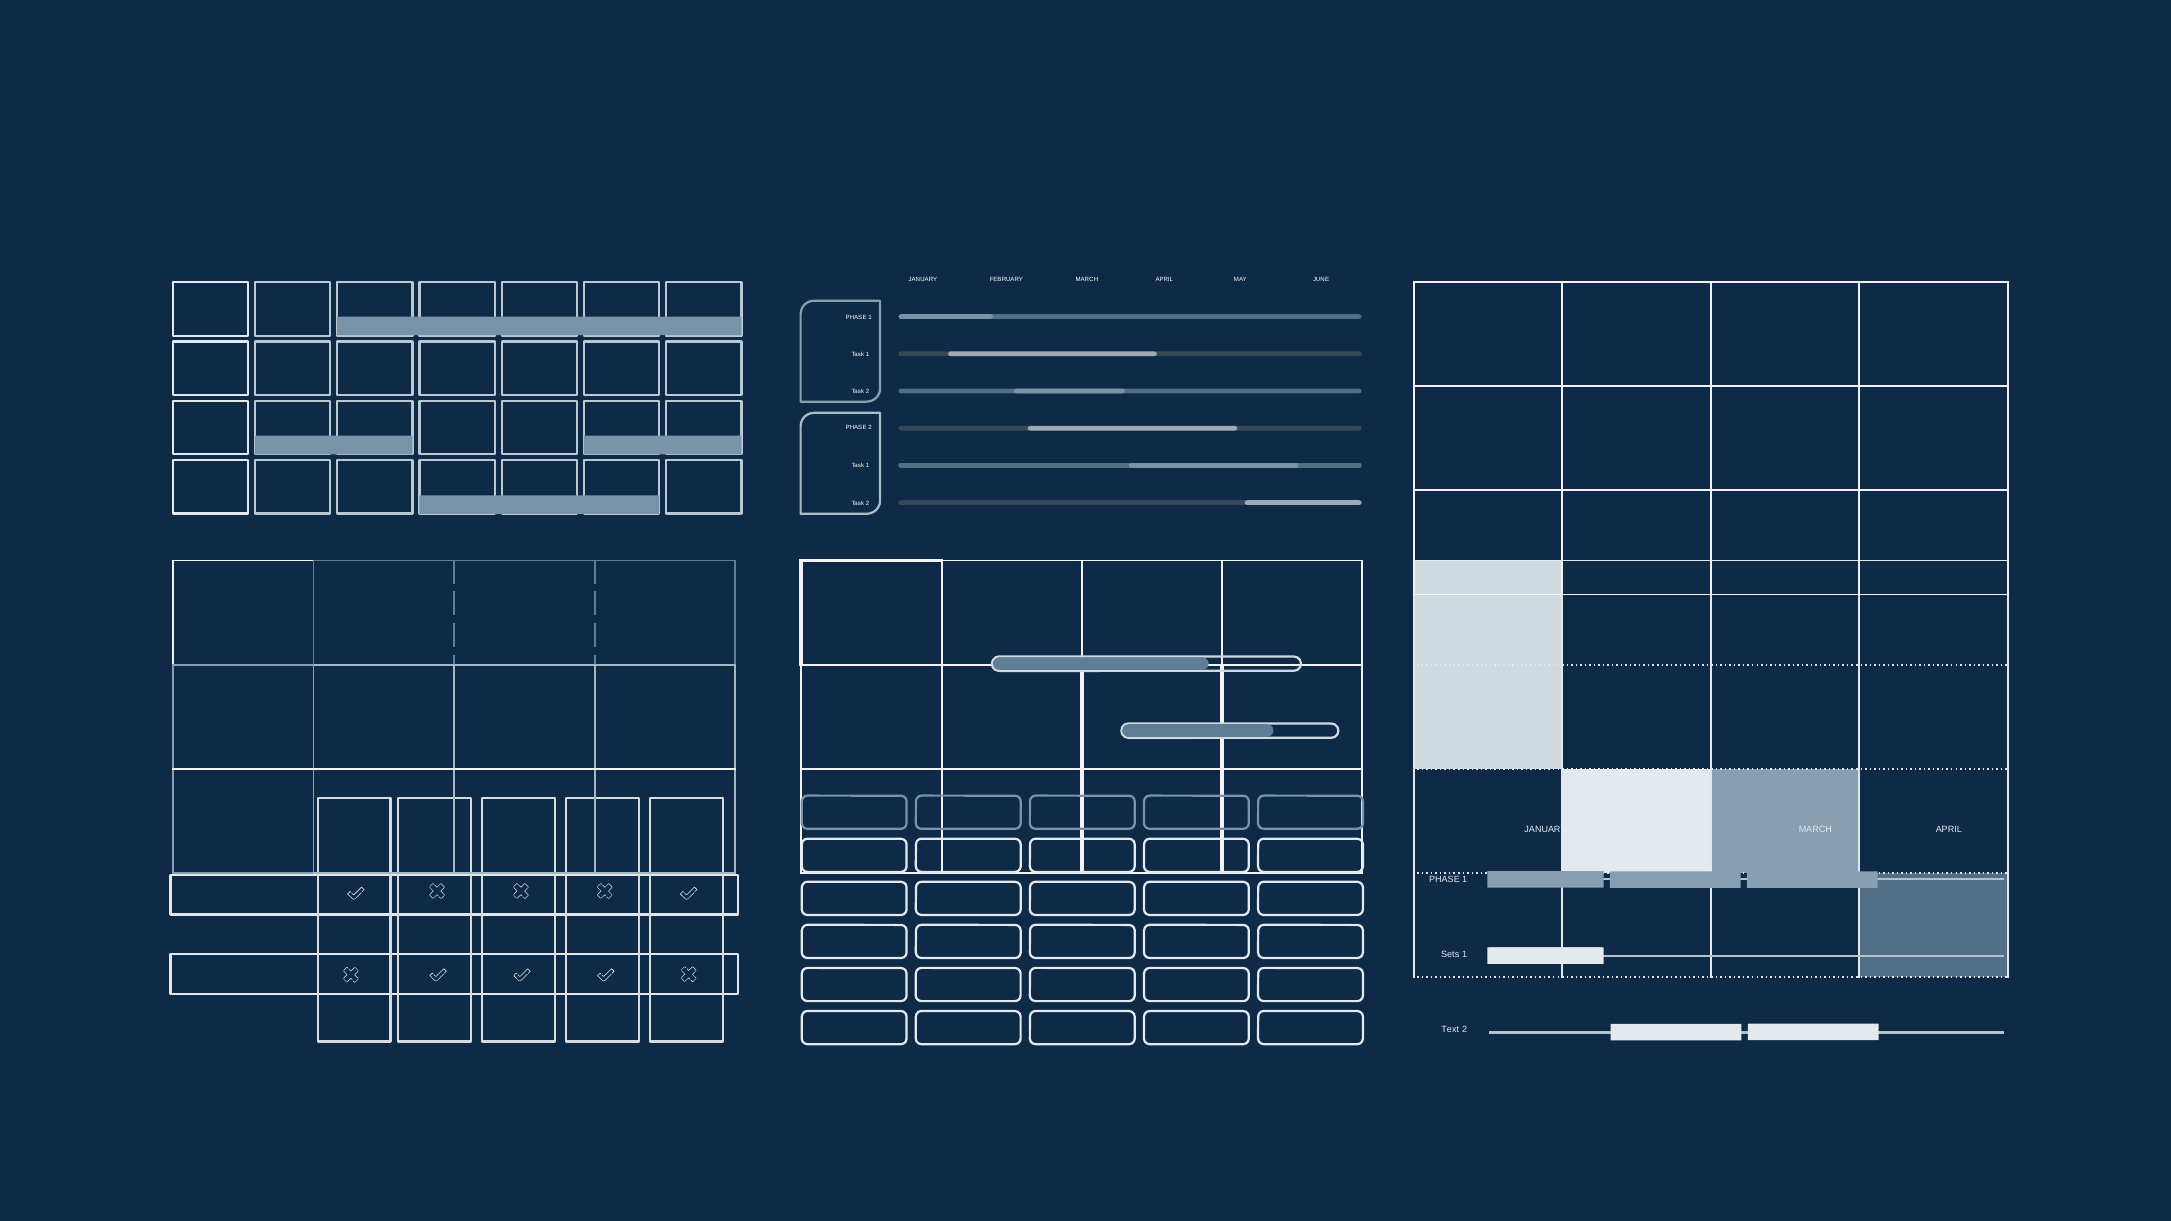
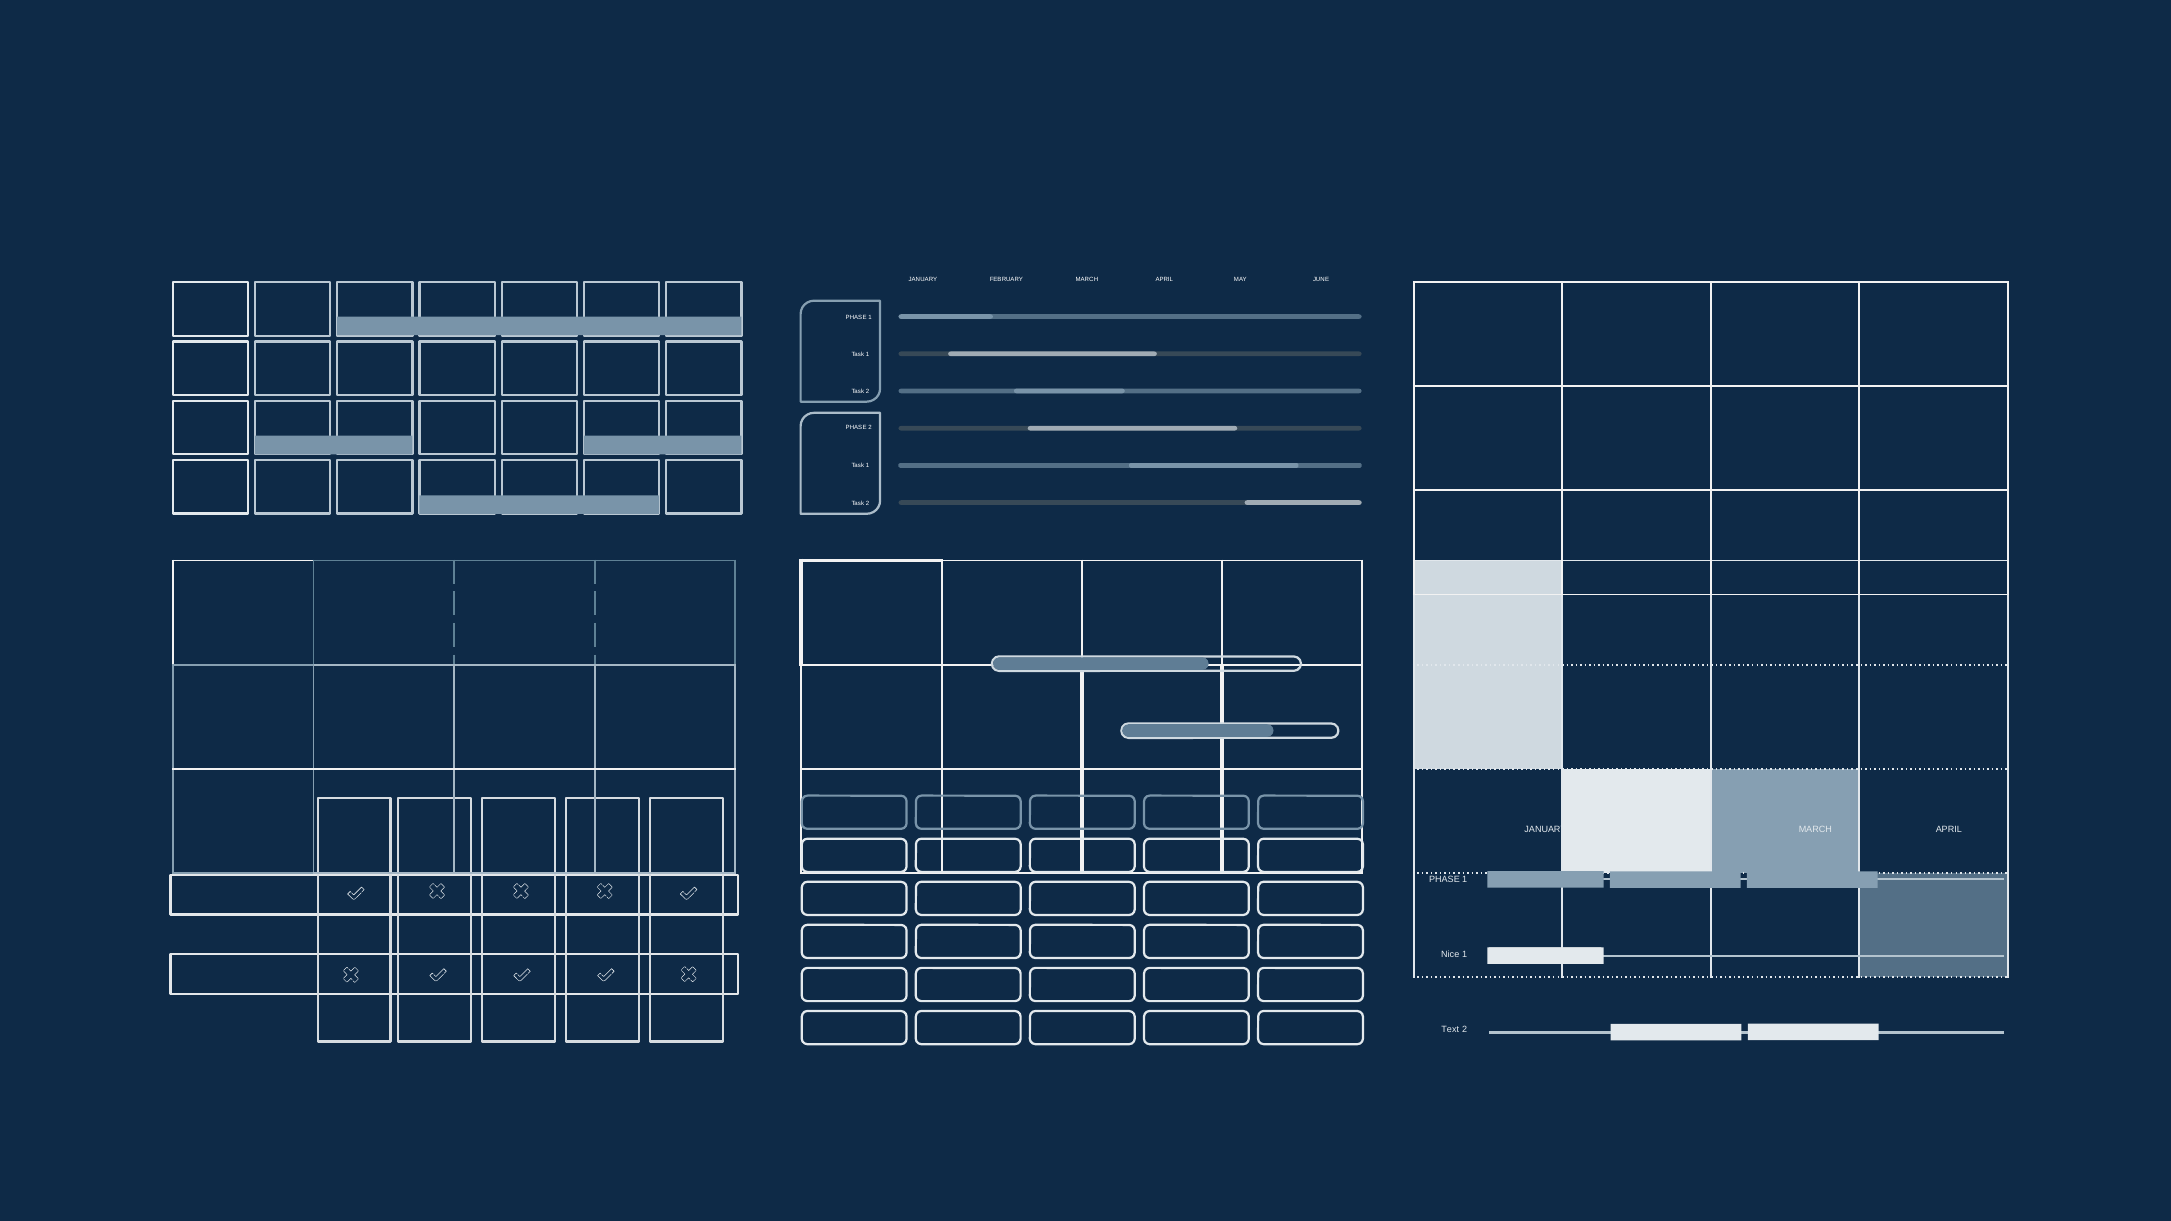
Sets: Sets -> Nice
